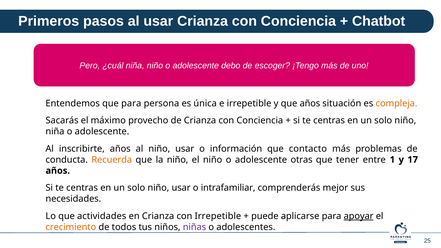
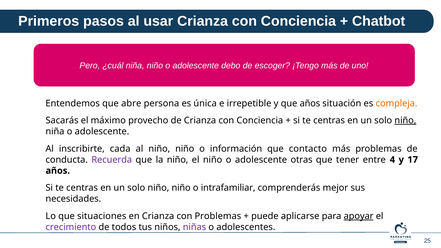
que para: para -> abre
niño at (405, 121) underline: none -> present
inscribirte años: años -> cada
al niño usar: usar -> niño
Recuerda colour: orange -> purple
1: 1 -> 4
solo niño usar: usar -> niño
actividades: actividades -> situaciones
con Irrepetible: Irrepetible -> Problemas
crecimiento colour: orange -> purple
